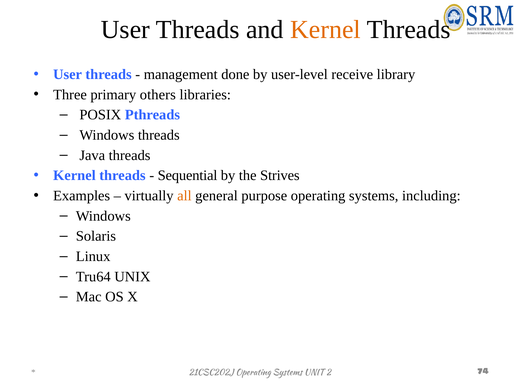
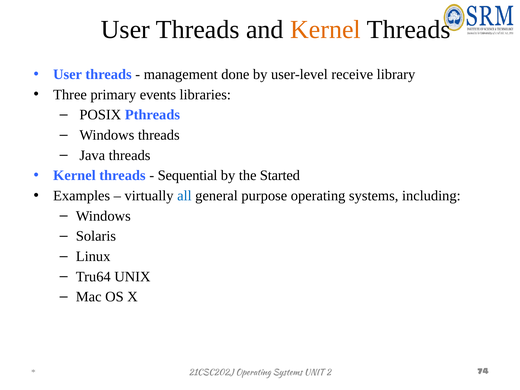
others: others -> events
Strives: Strives -> Started
all colour: orange -> blue
